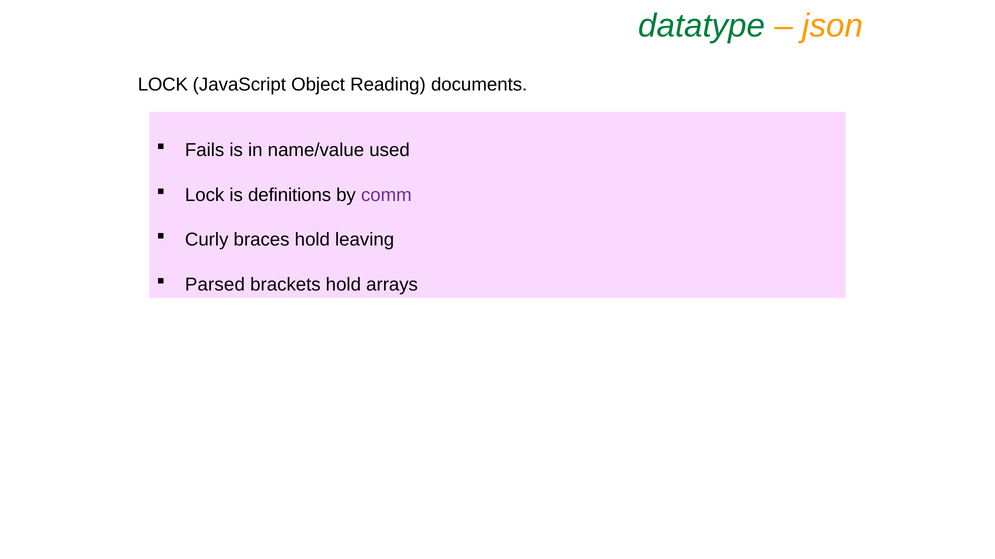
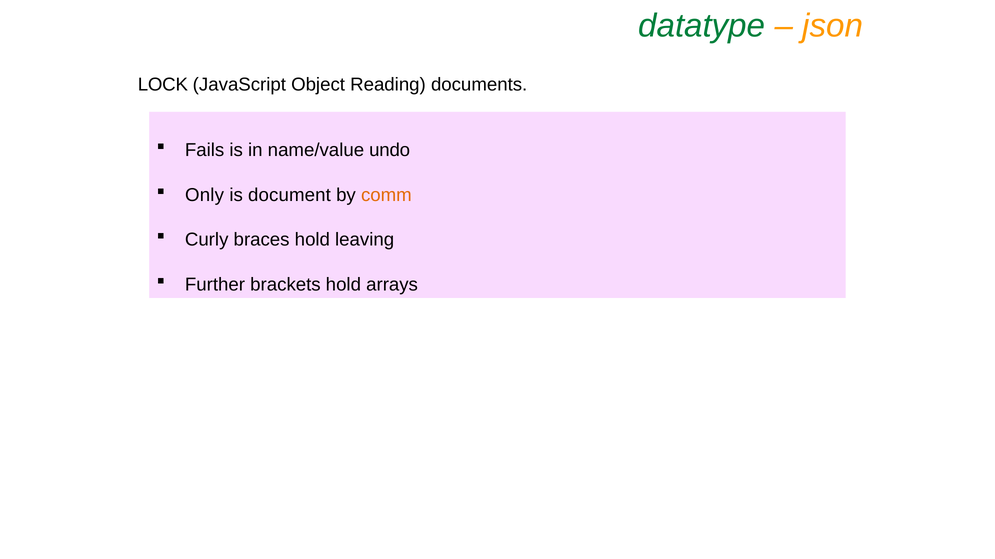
used: used -> undo
Lock at (205, 195): Lock -> Only
definitions: definitions -> document
comm colour: purple -> orange
Parsed: Parsed -> Further
